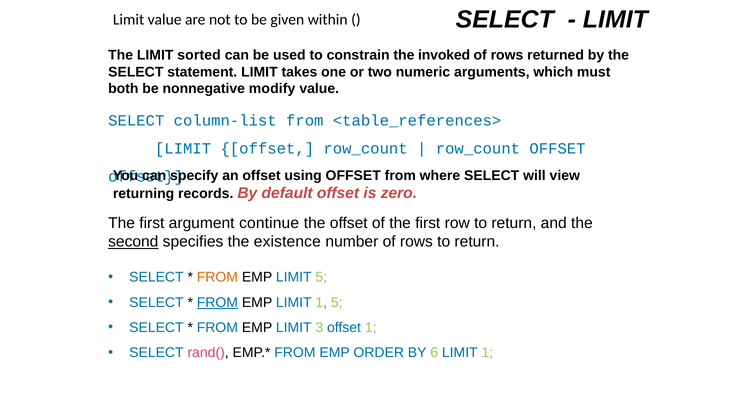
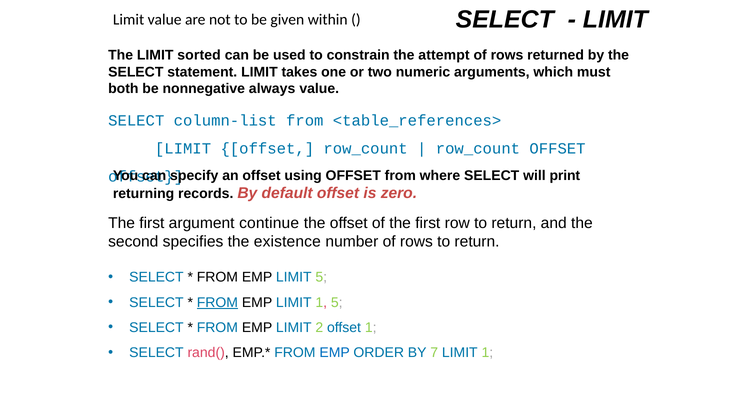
invoked: invoked -> attempt
modify: modify -> always
view: view -> print
second underline: present -> none
FROM at (217, 277) colour: orange -> black
3: 3 -> 2
6: 6 -> 7
